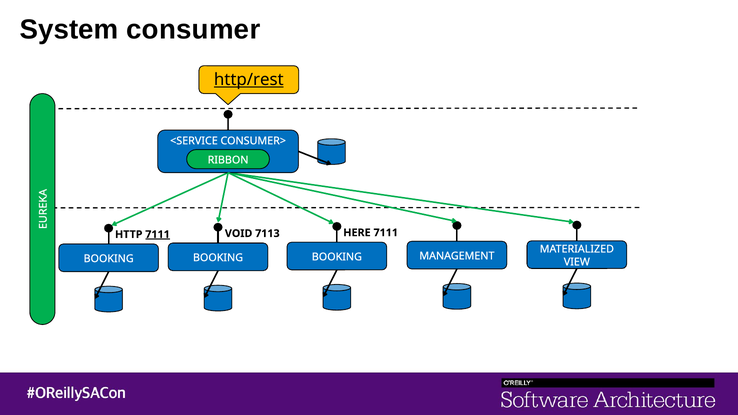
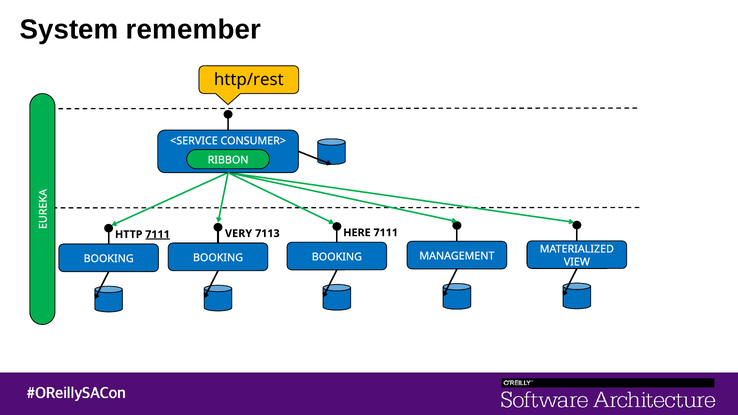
consumer: consumer -> remember
http/rest underline: present -> none
VOID: VOID -> VERY
